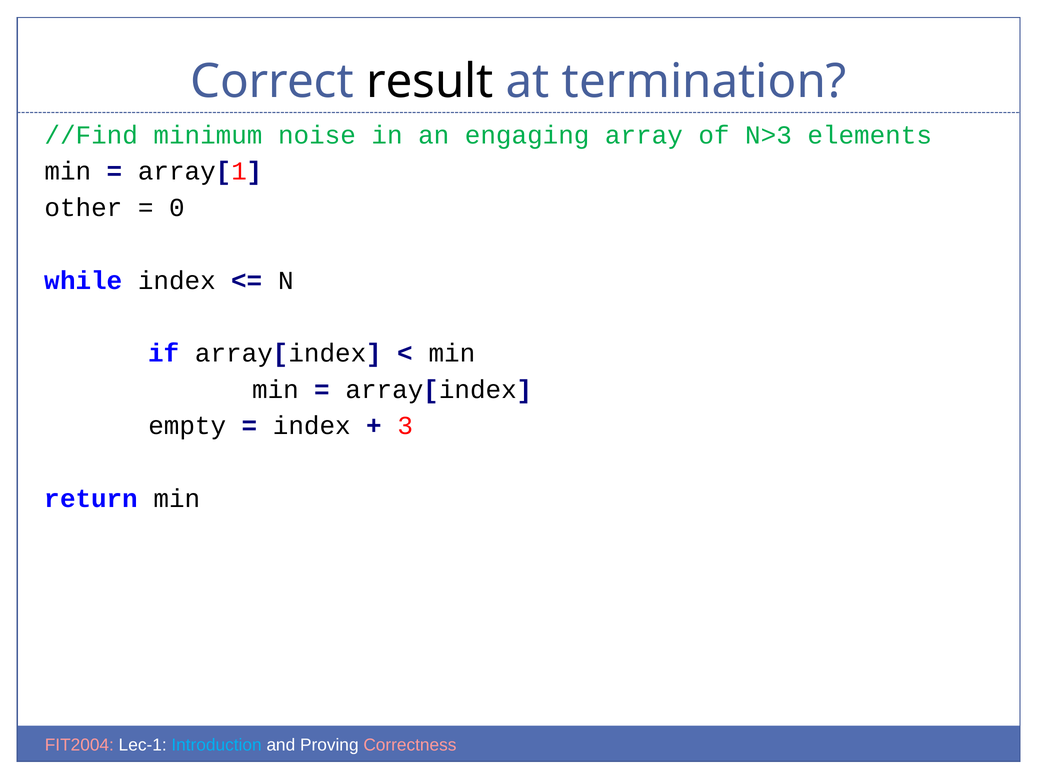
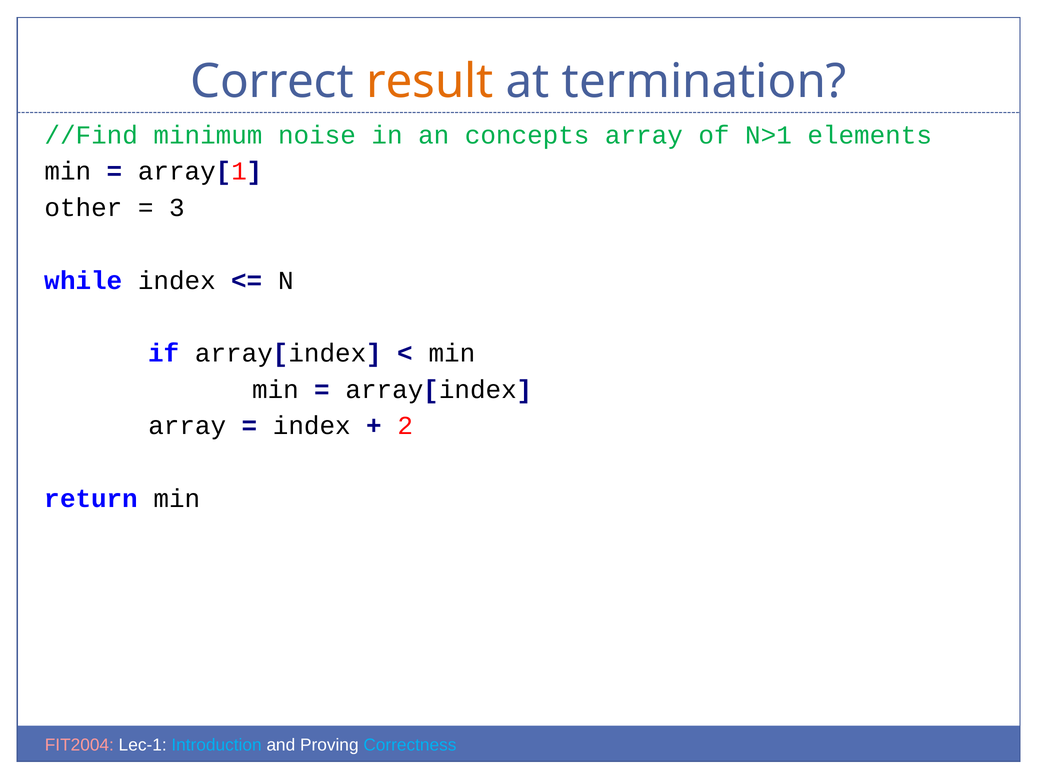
result colour: black -> orange
engaging: engaging -> concepts
N>3: N>3 -> N>1
0: 0 -> 3
empty at (187, 426): empty -> array
3: 3 -> 2
Correctness colour: pink -> light blue
